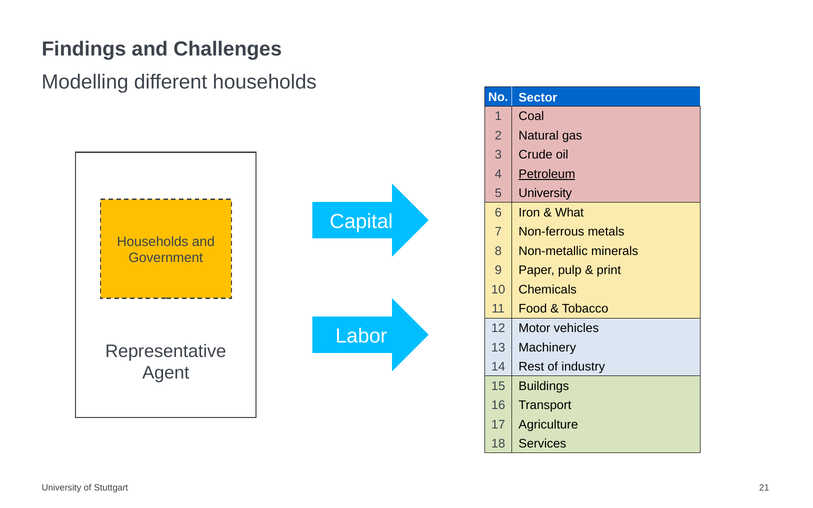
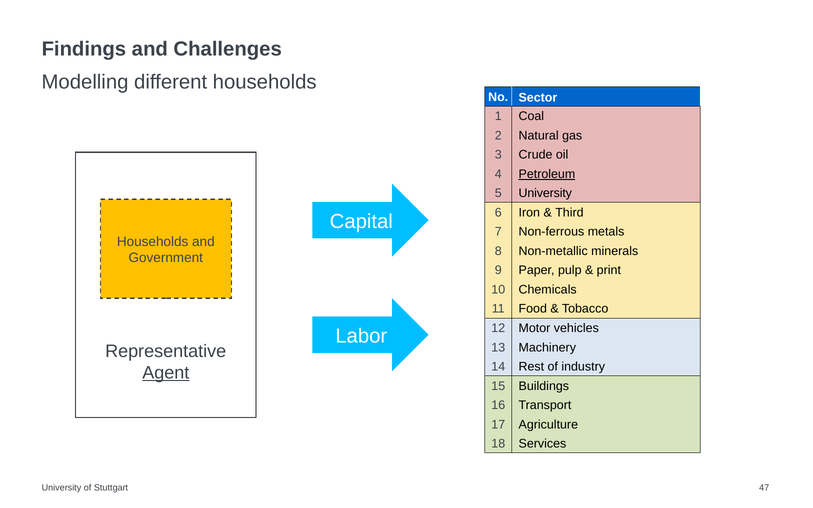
What: What -> Third
Agent underline: none -> present
21: 21 -> 47
